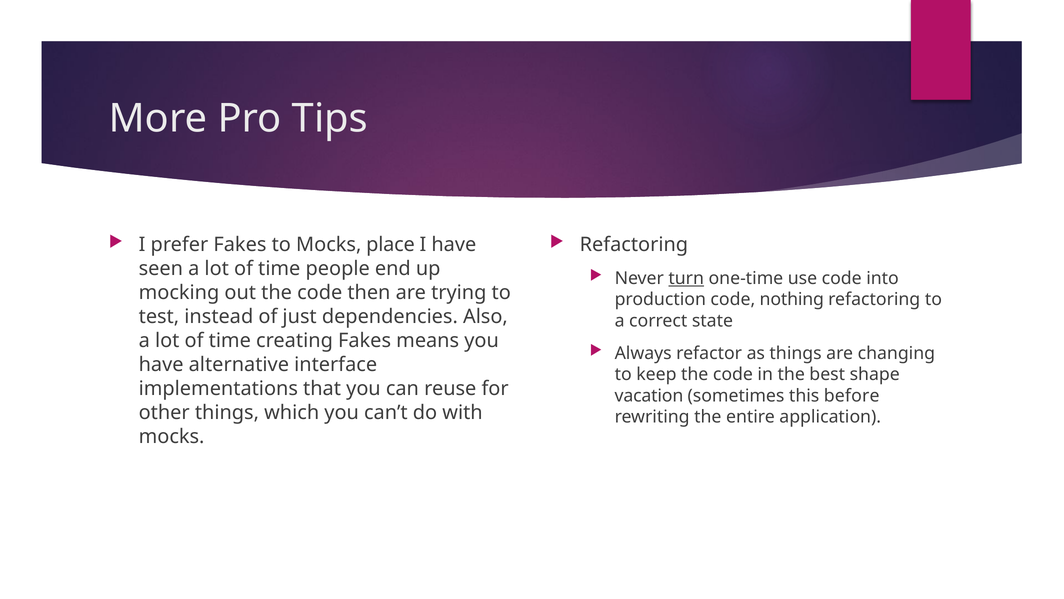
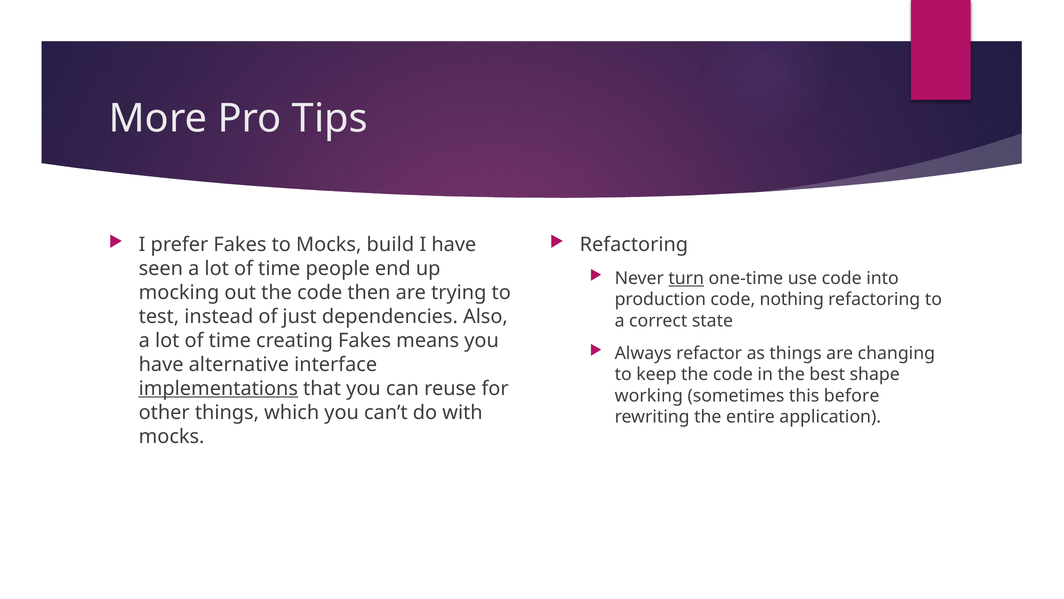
place: place -> build
implementations underline: none -> present
vacation: vacation -> working
